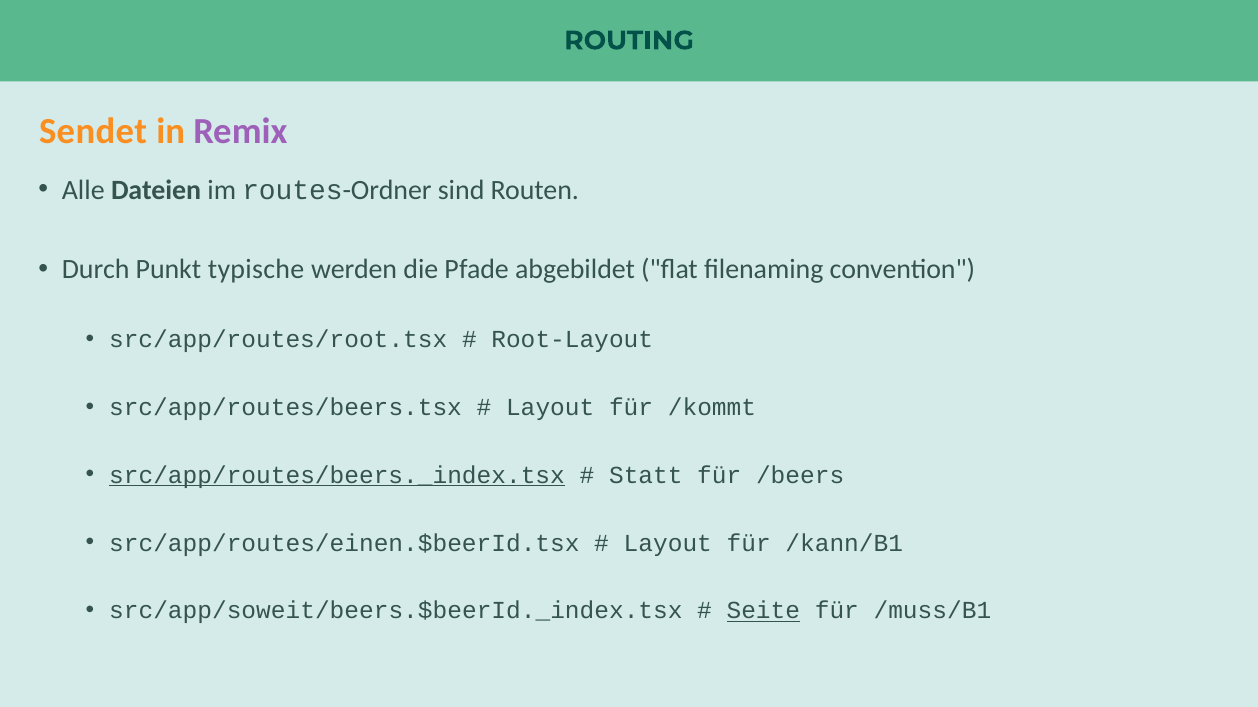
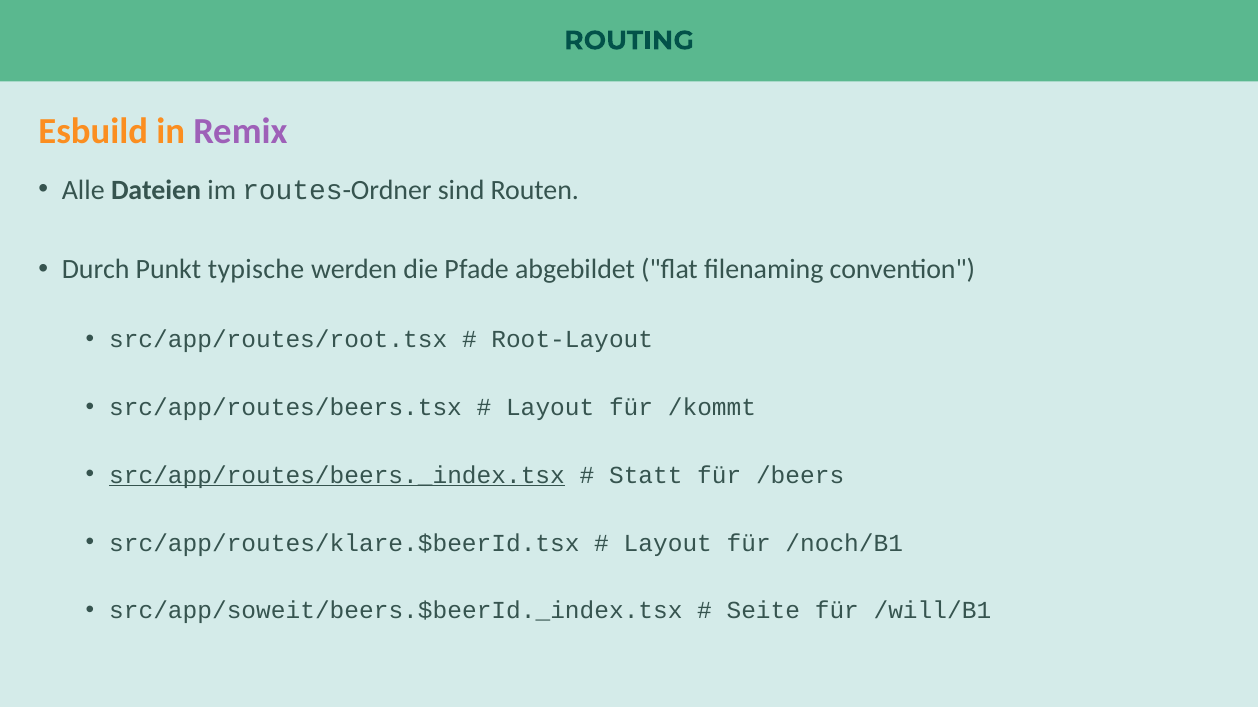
Sendet: Sendet -> Esbuild
src/app/routes/einen.$beerId.tsx: src/app/routes/einen.$beerId.tsx -> src/app/routes/klare.$beerId.tsx
/kann/B1: /kann/B1 -> /noch/B1
Seite underline: present -> none
/muss/B1: /muss/B1 -> /will/B1
